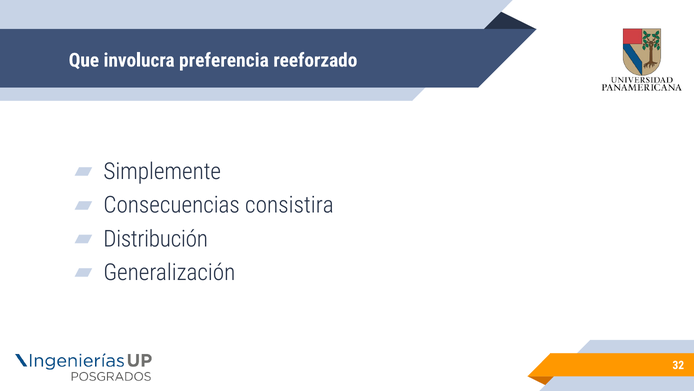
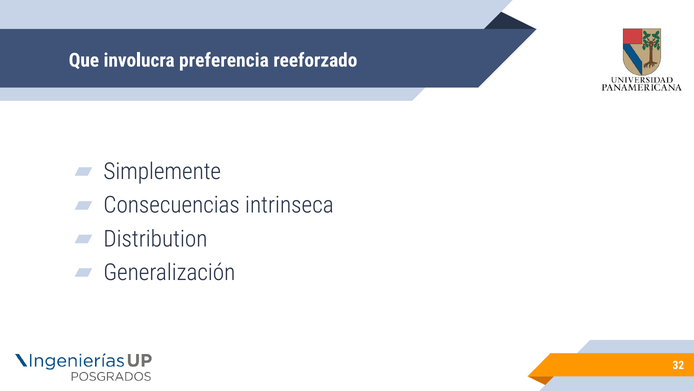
consistira: consistira -> intrinseca
Distribución: Distribución -> Distribution
